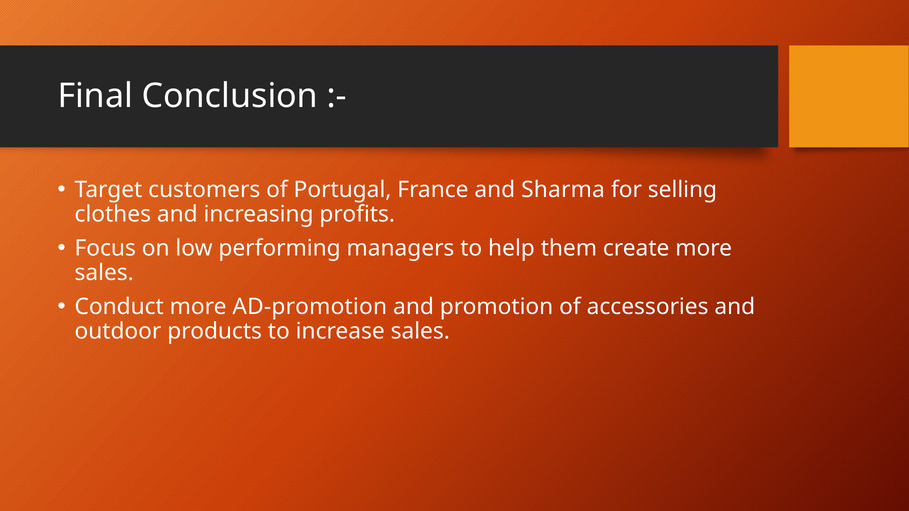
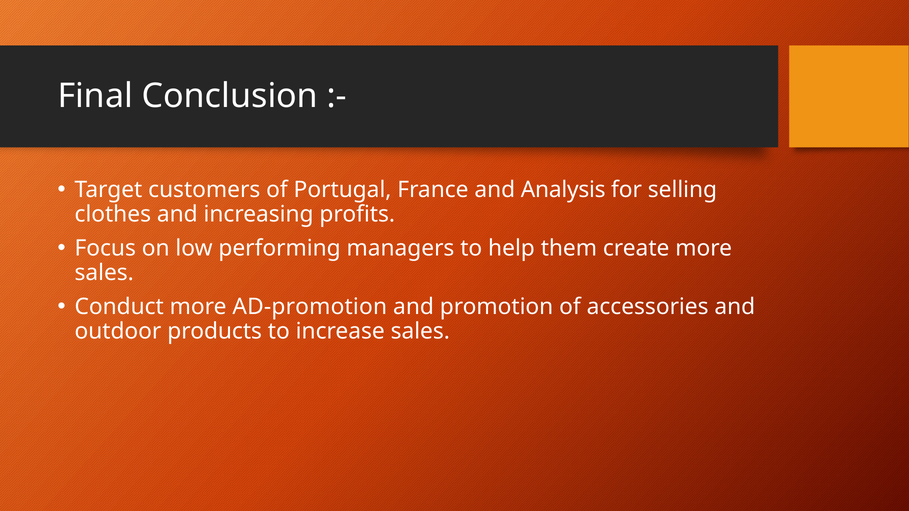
Sharma: Sharma -> Analysis
